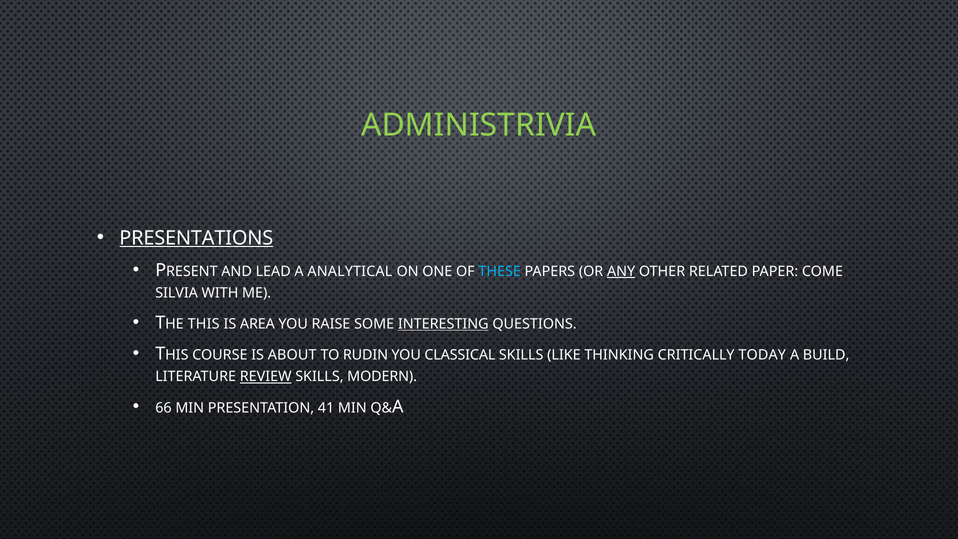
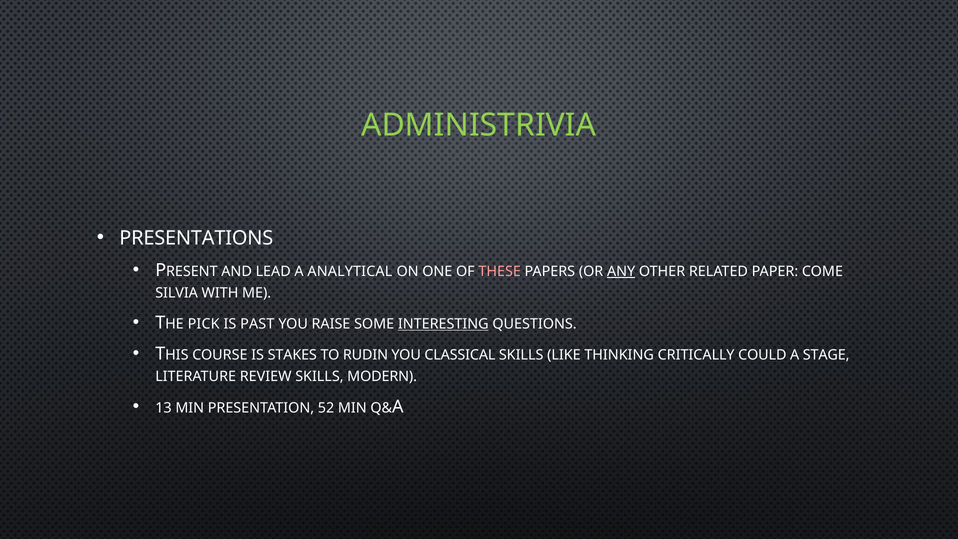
PRESENTATIONS underline: present -> none
THESE colour: light blue -> pink
THIS: THIS -> PICK
AREA: AREA -> PAST
ABOUT: ABOUT -> STAKES
TODAY: TODAY -> COULD
BUILD: BUILD -> STAGE
REVIEW underline: present -> none
66: 66 -> 13
41: 41 -> 52
